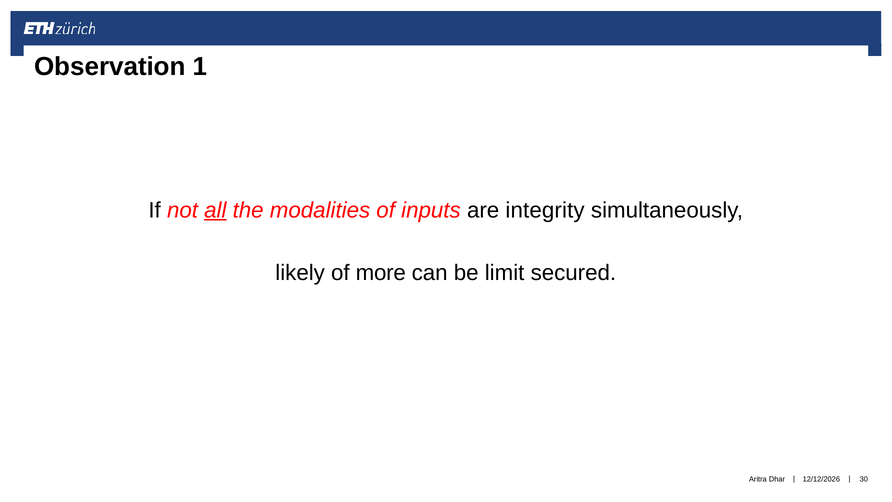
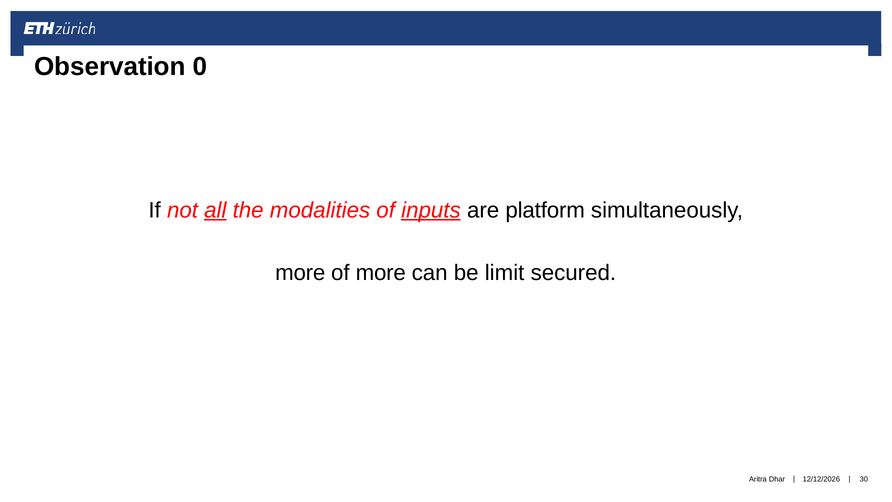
1: 1 -> 0
inputs underline: none -> present
integrity: integrity -> platform
likely at (300, 273): likely -> more
